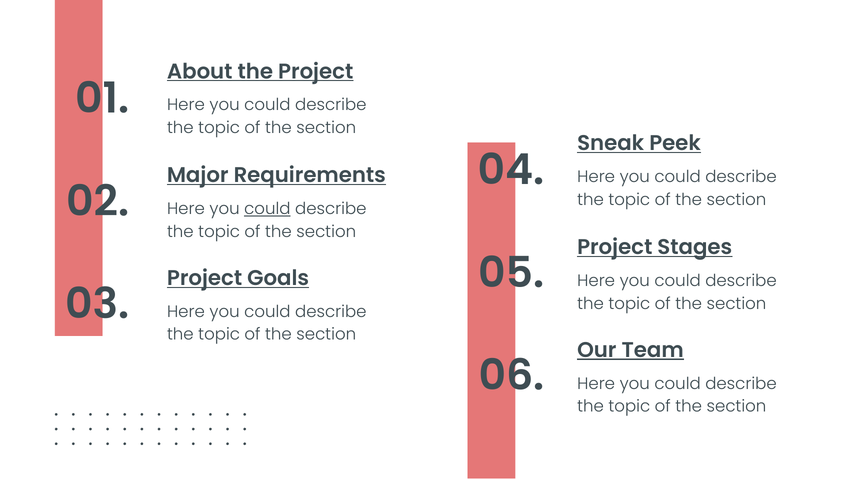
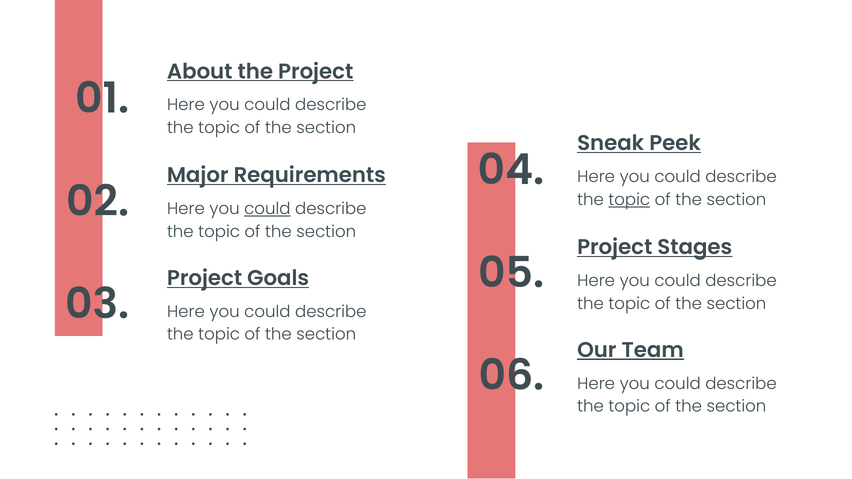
topic at (629, 200) underline: none -> present
